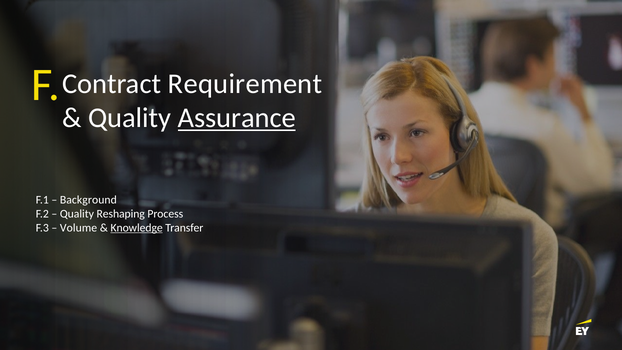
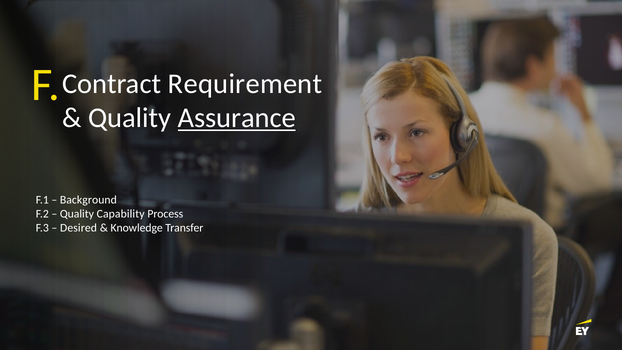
Reshaping: Reshaping -> Capability
Volume: Volume -> Desired
Knowledge underline: present -> none
